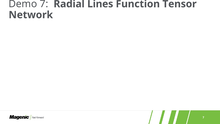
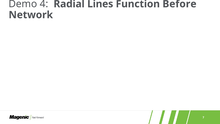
Demo 7: 7 -> 4
Tensor: Tensor -> Before
